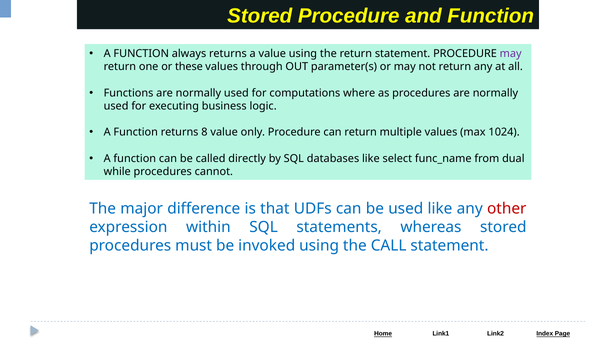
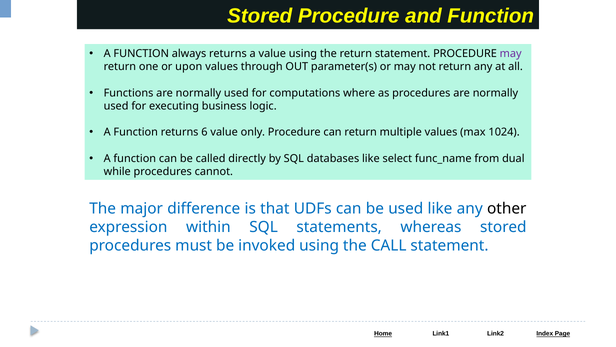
these: these -> upon
8: 8 -> 6
other colour: red -> black
